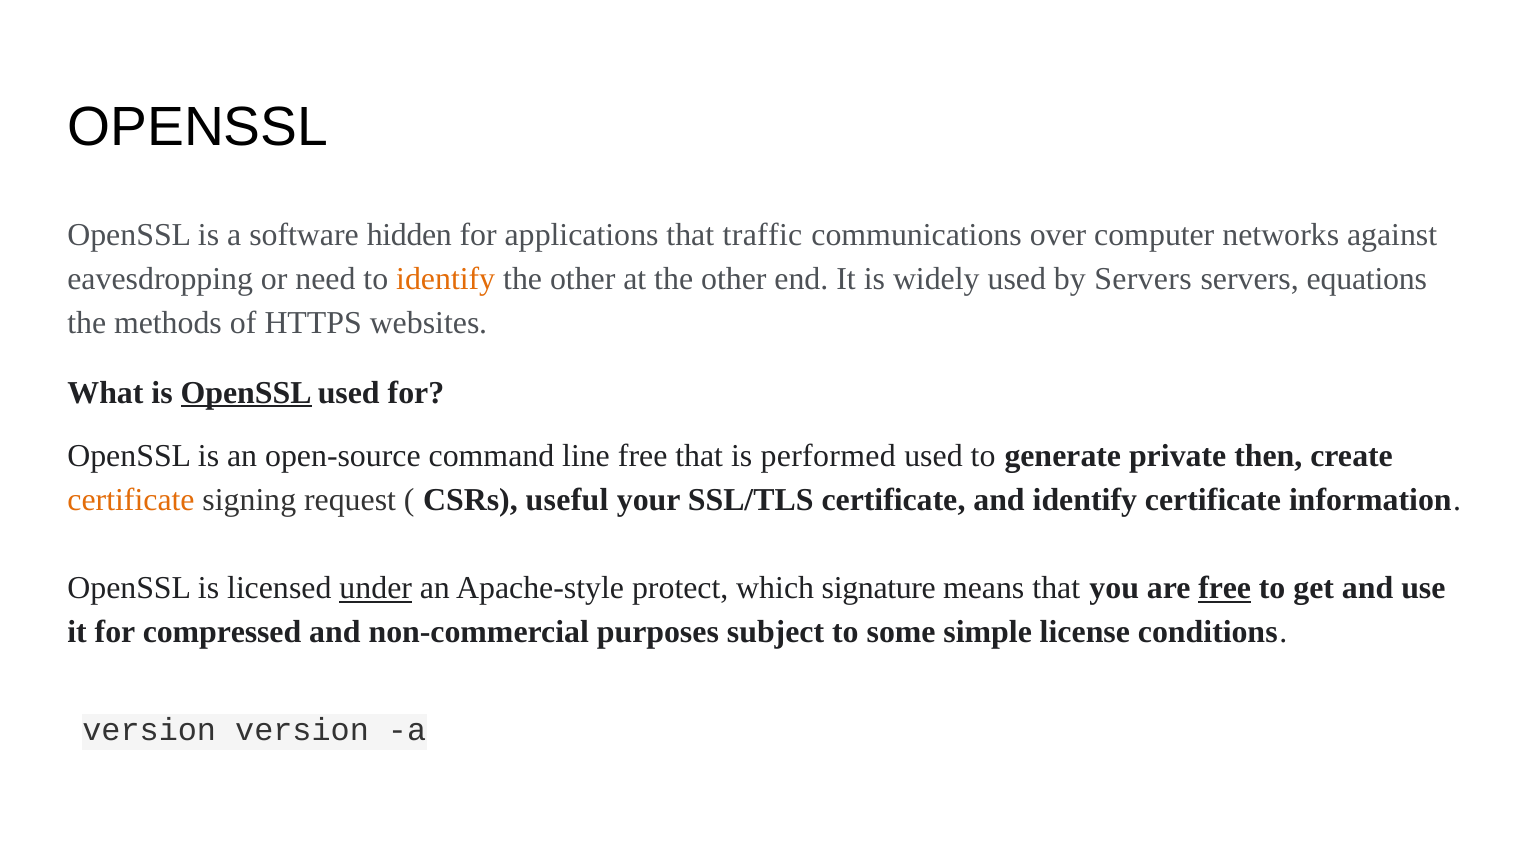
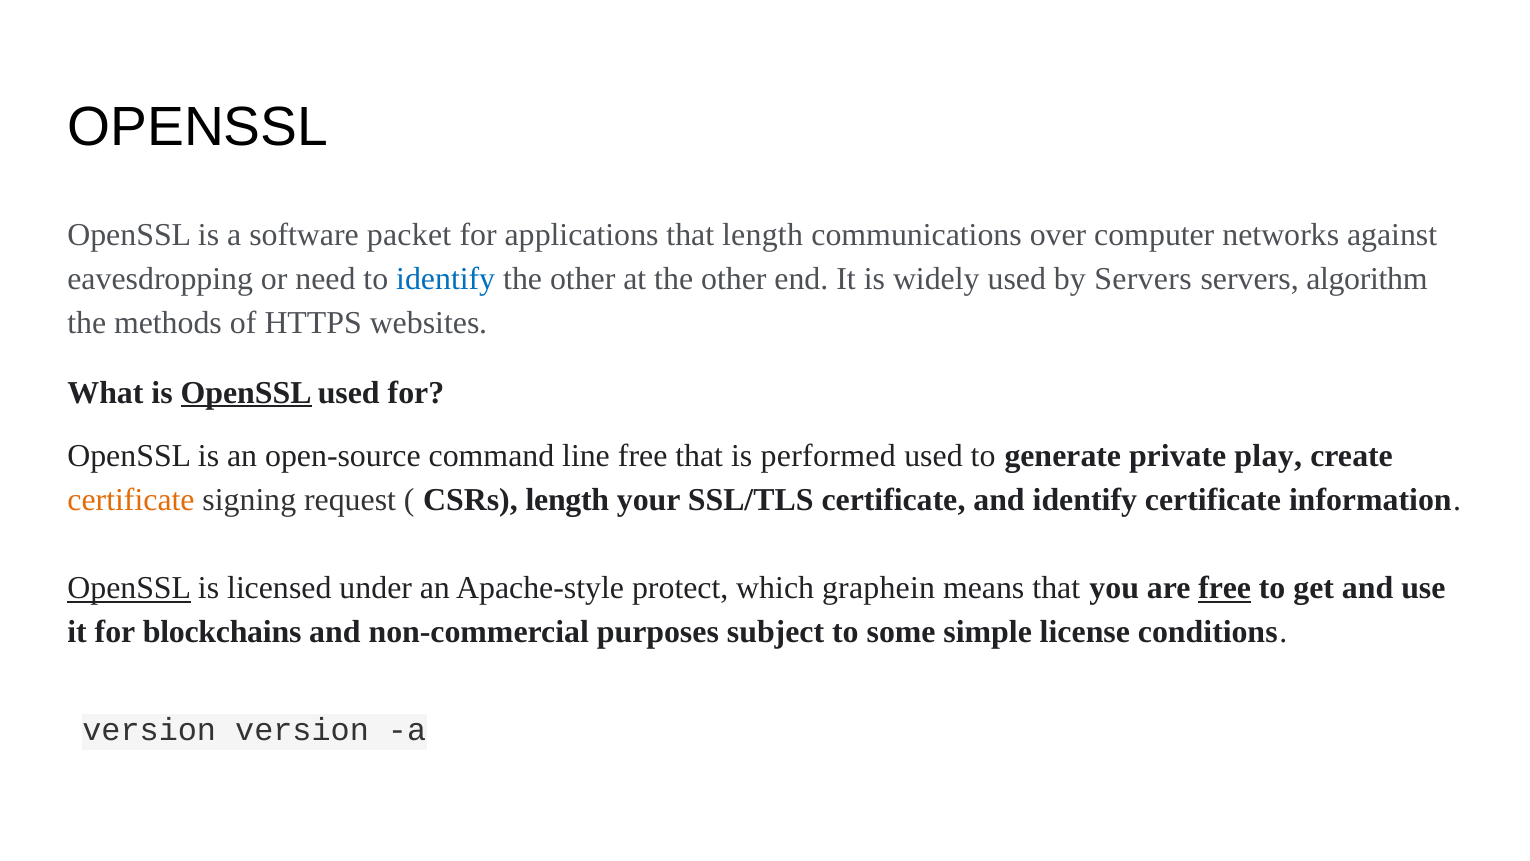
hidden: hidden -> packet
that traffic: traffic -> length
identify at (446, 279) colour: orange -> blue
equations: equations -> algorithm
then: then -> play
CSRs useful: useful -> length
OpenSSL at (129, 588) underline: none -> present
under underline: present -> none
signature: signature -> graphein
compressed: compressed -> blockchains
